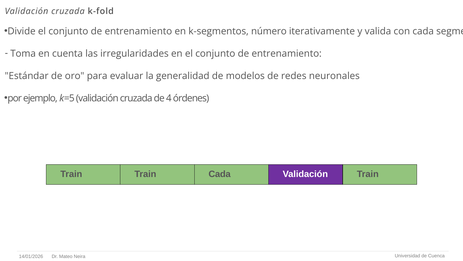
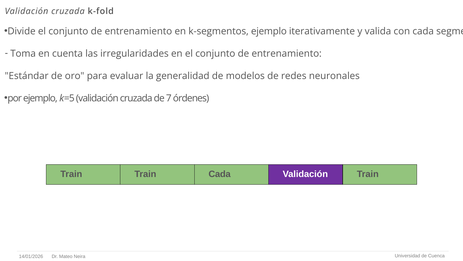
k-segmentos número: número -> ejemplo
4: 4 -> 7
